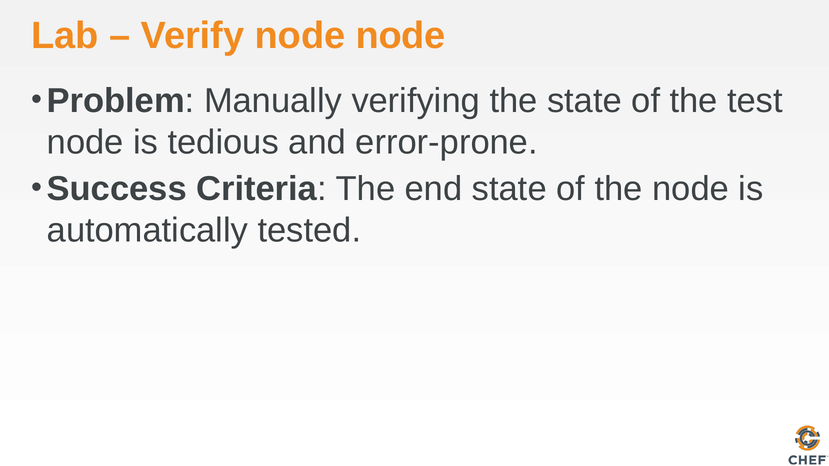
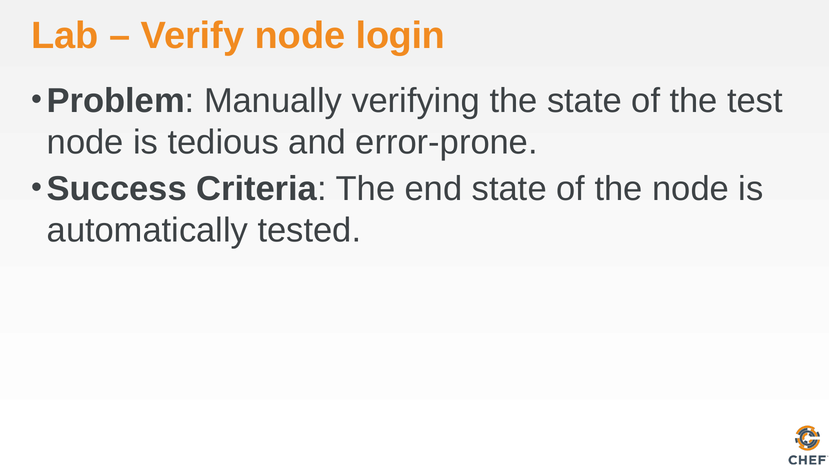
node node: node -> login
